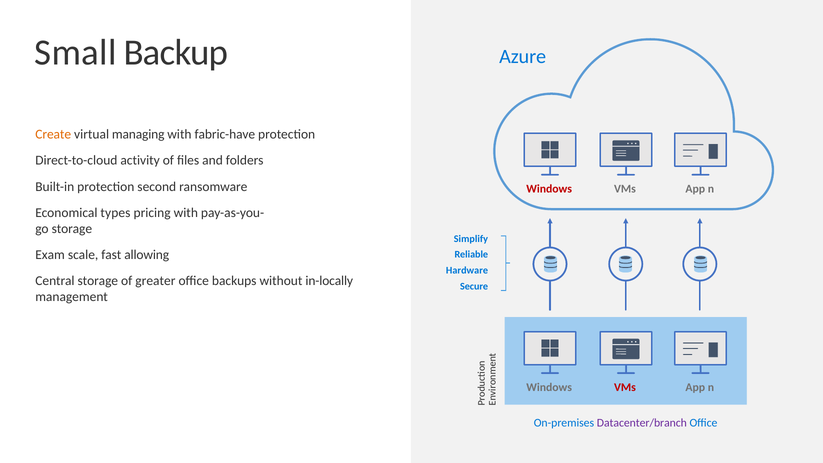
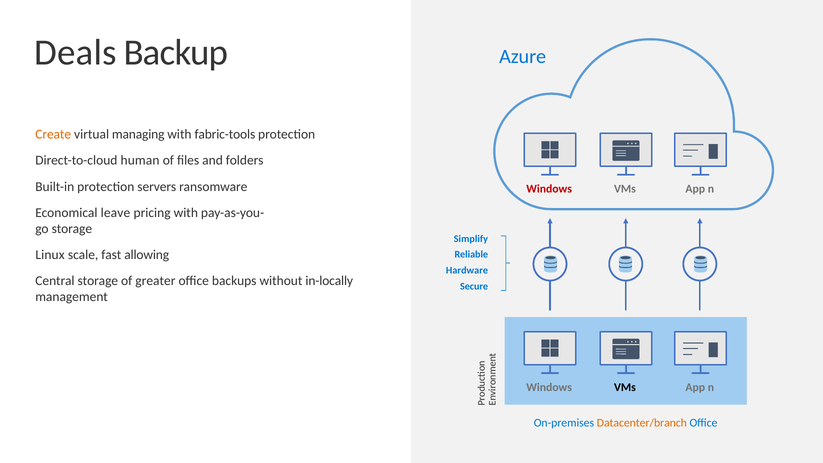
Small: Small -> Deals
fabric-have: fabric-have -> fabric-tools
activity: activity -> human
second: second -> servers
types: types -> leave
Exam: Exam -> Linux
VMs at (625, 387) colour: red -> black
Datacenter/branch colour: purple -> orange
